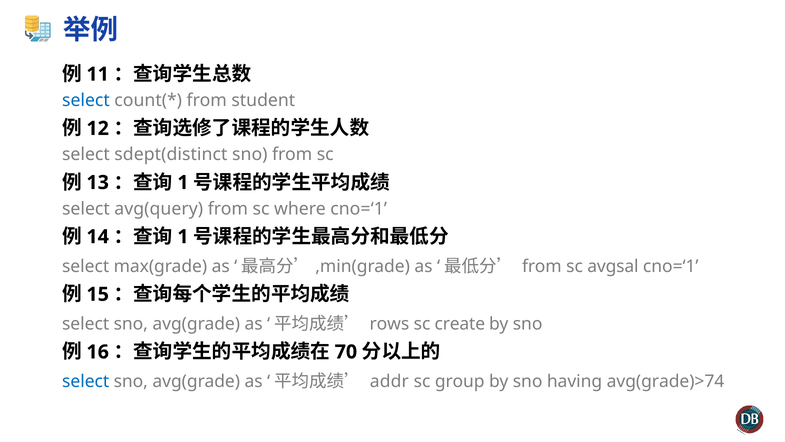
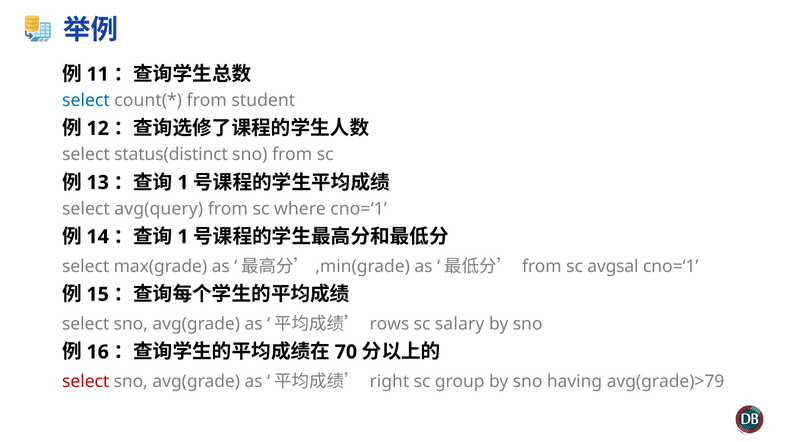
sdept(distinct: sdept(distinct -> status(distinct
create: create -> salary
select at (86, 381) colour: blue -> red
addr: addr -> right
avg(grade)>74: avg(grade)>74 -> avg(grade)>79
